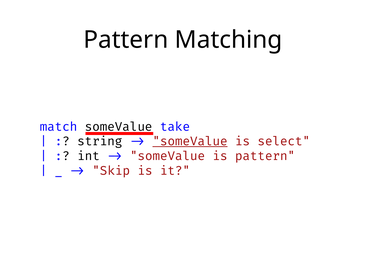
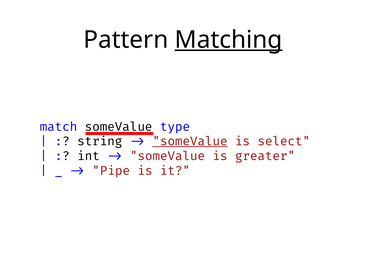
Matching underline: none -> present
take: take -> type
is pattern: pattern -> greater
Skip: Skip -> Pipe
